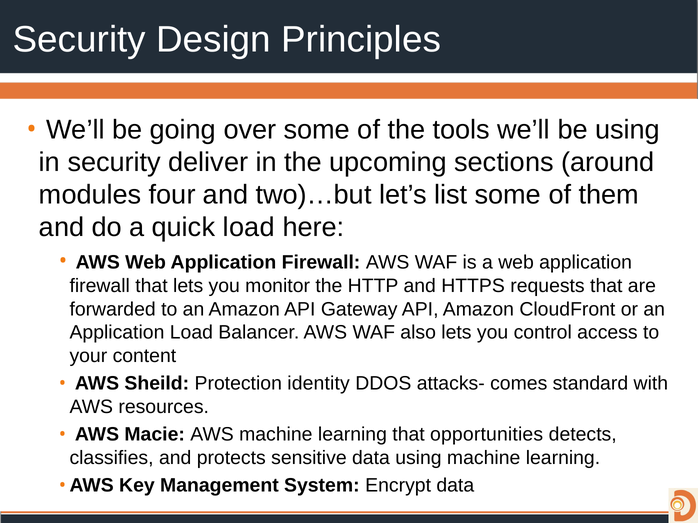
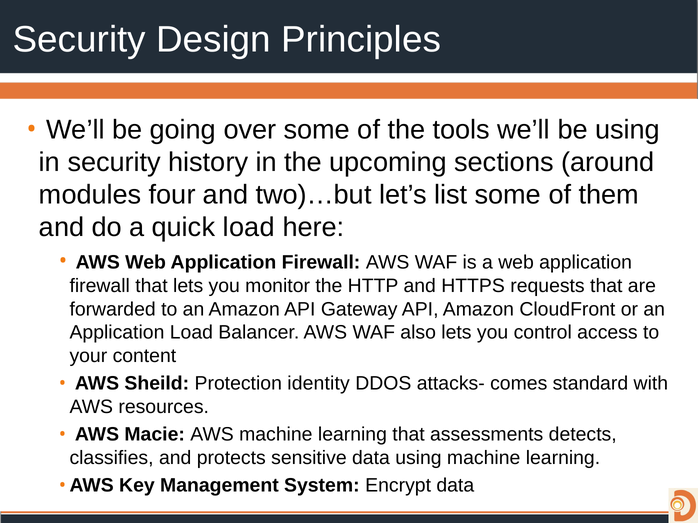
deliver: deliver -> history
opportunities: opportunities -> assessments
